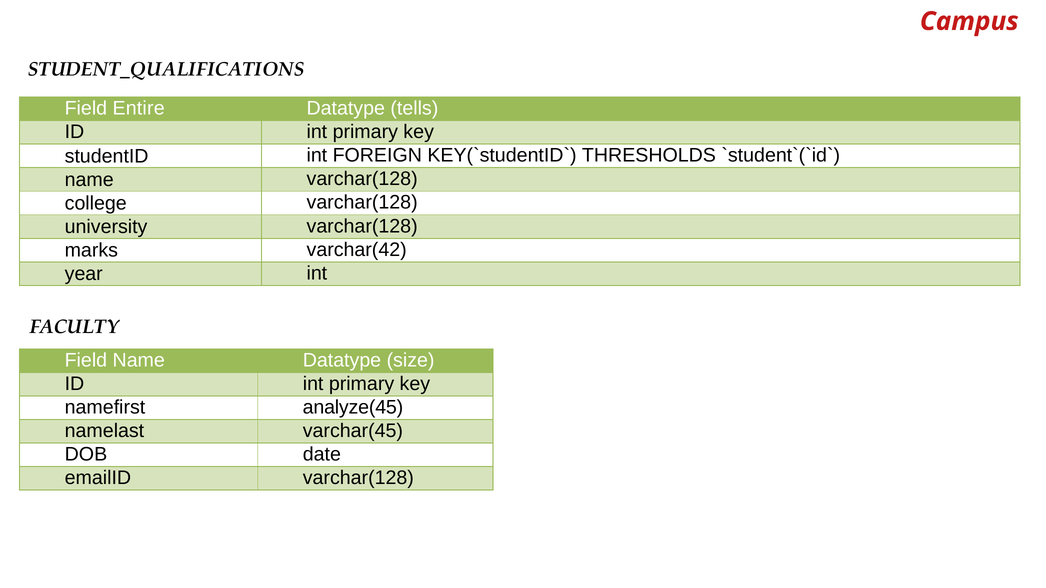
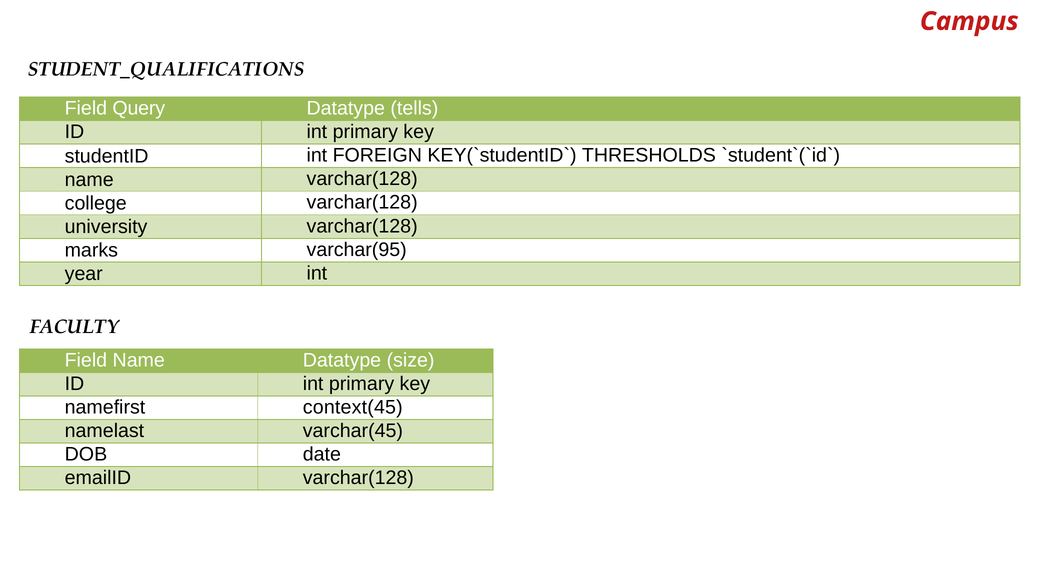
Entire: Entire -> Query
varchar(42: varchar(42 -> varchar(95
analyze(45: analyze(45 -> context(45
